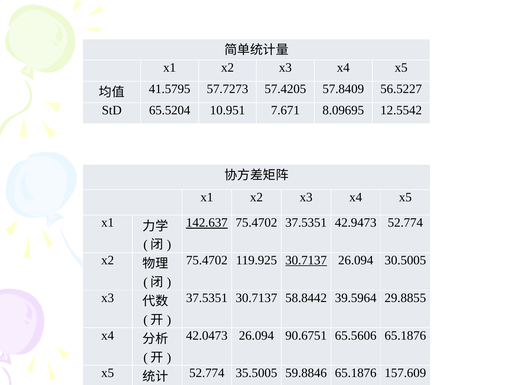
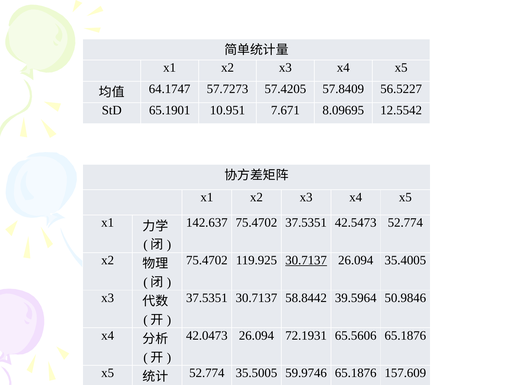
41.5795: 41.5795 -> 64.1747
65.5204: 65.5204 -> 65.1901
142.637 underline: present -> none
42.9473: 42.9473 -> 42.5473
30.5005: 30.5005 -> 35.4005
29.8855: 29.8855 -> 50.9846
90.6751: 90.6751 -> 72.1931
59.8846: 59.8846 -> 59.9746
